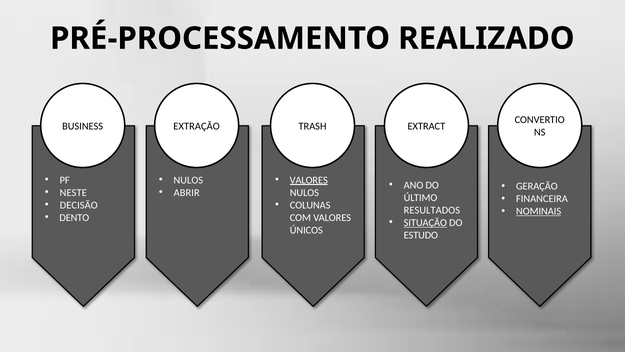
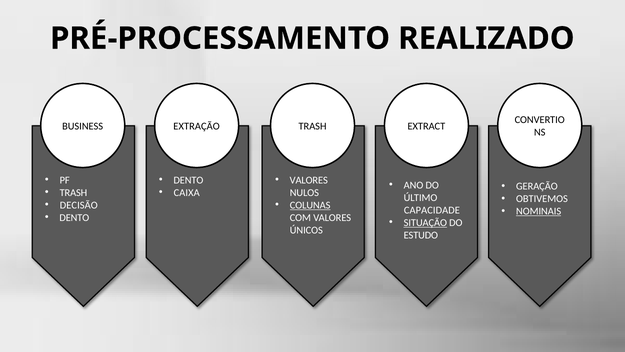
NULOS at (188, 180): NULOS -> DENTO
VALORES at (309, 180) underline: present -> none
NESTE at (73, 192): NESTE -> TRASH
ABRIR: ABRIR -> CAIXA
FINANCEIRA: FINANCEIRA -> OBTIVEMOS
COLUNAS underline: none -> present
RESULTADOS: RESULTADOS -> CAPACIDADE
